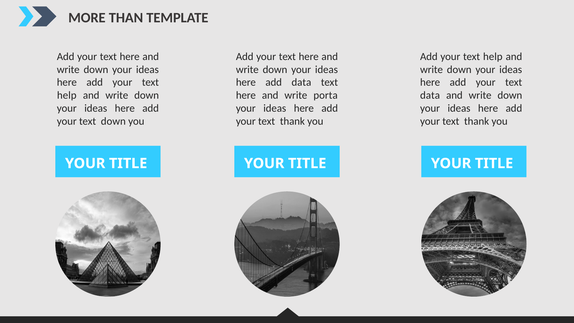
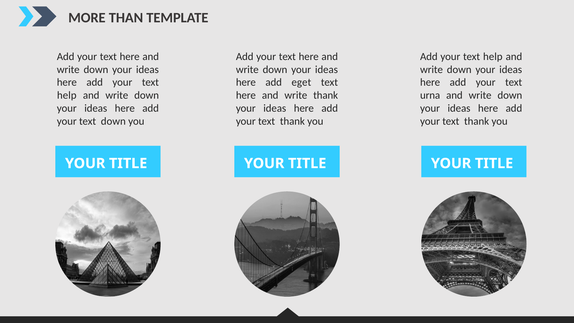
add data: data -> eget
write porta: porta -> thank
data at (430, 95): data -> urna
